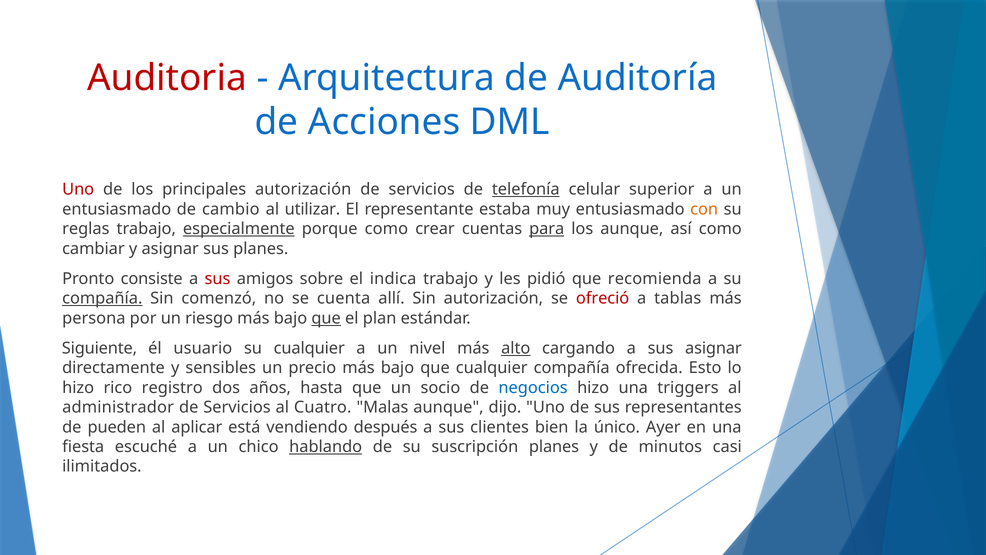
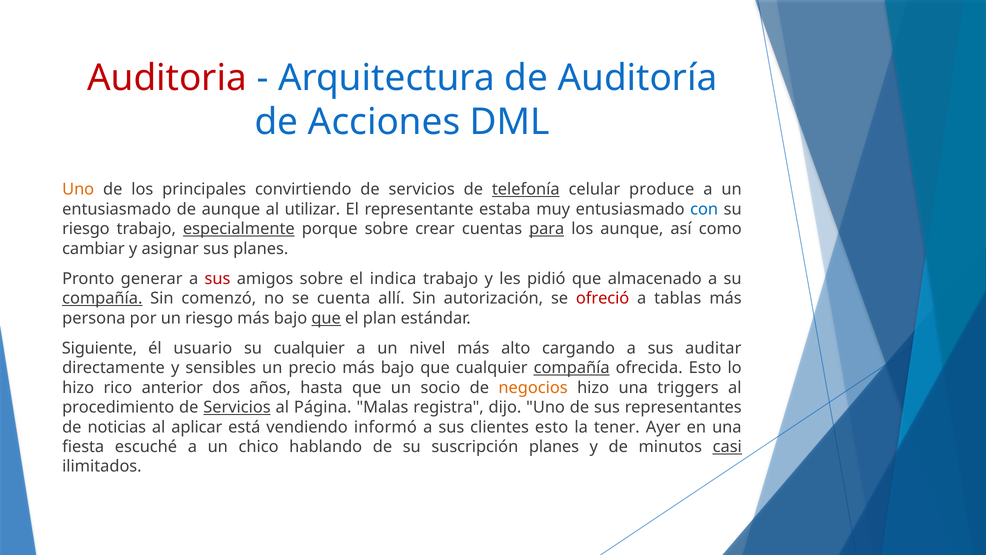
Uno at (78, 189) colour: red -> orange
principales autorización: autorización -> convirtiendo
superior: superior -> produce
de cambio: cambio -> aunque
con colour: orange -> blue
reglas at (86, 229): reglas -> riesgo
porque como: como -> sobre
consiste: consiste -> generar
recomienda: recomienda -> almacenado
alto underline: present -> none
sus asignar: asignar -> auditar
compañía at (572, 368) underline: none -> present
registro: registro -> anterior
negocios colour: blue -> orange
administrador: administrador -> procedimiento
Servicios at (237, 407) underline: none -> present
Cuatro: Cuatro -> Página
Malas aunque: aunque -> registra
pueden: pueden -> noticias
después: después -> informó
clientes bien: bien -> esto
único: único -> tener
hablando underline: present -> none
casi underline: none -> present
